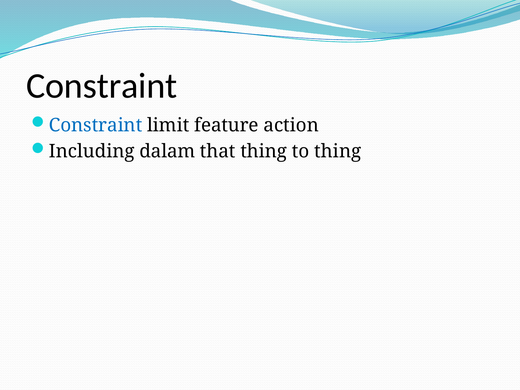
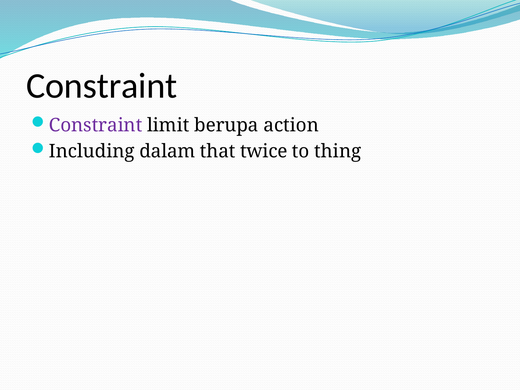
Constraint at (96, 125) colour: blue -> purple
feature: feature -> berupa
that thing: thing -> twice
